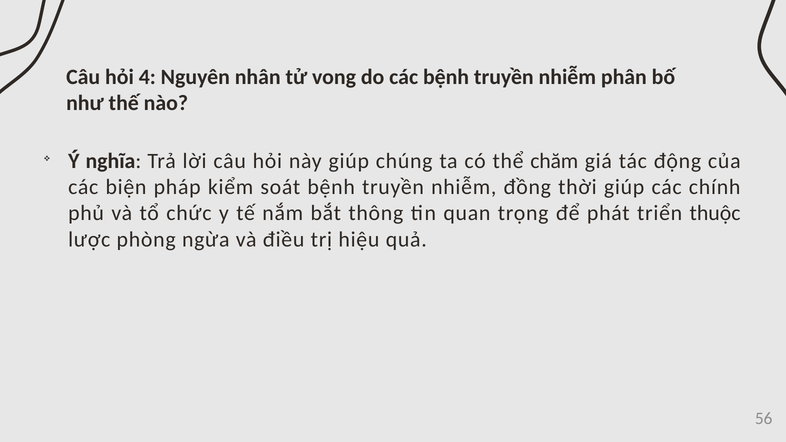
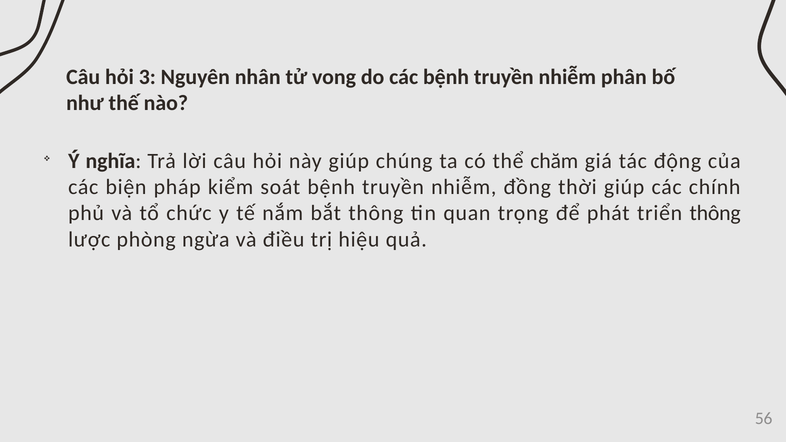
4: 4 -> 3
triển thuộc: thuộc -> thông
